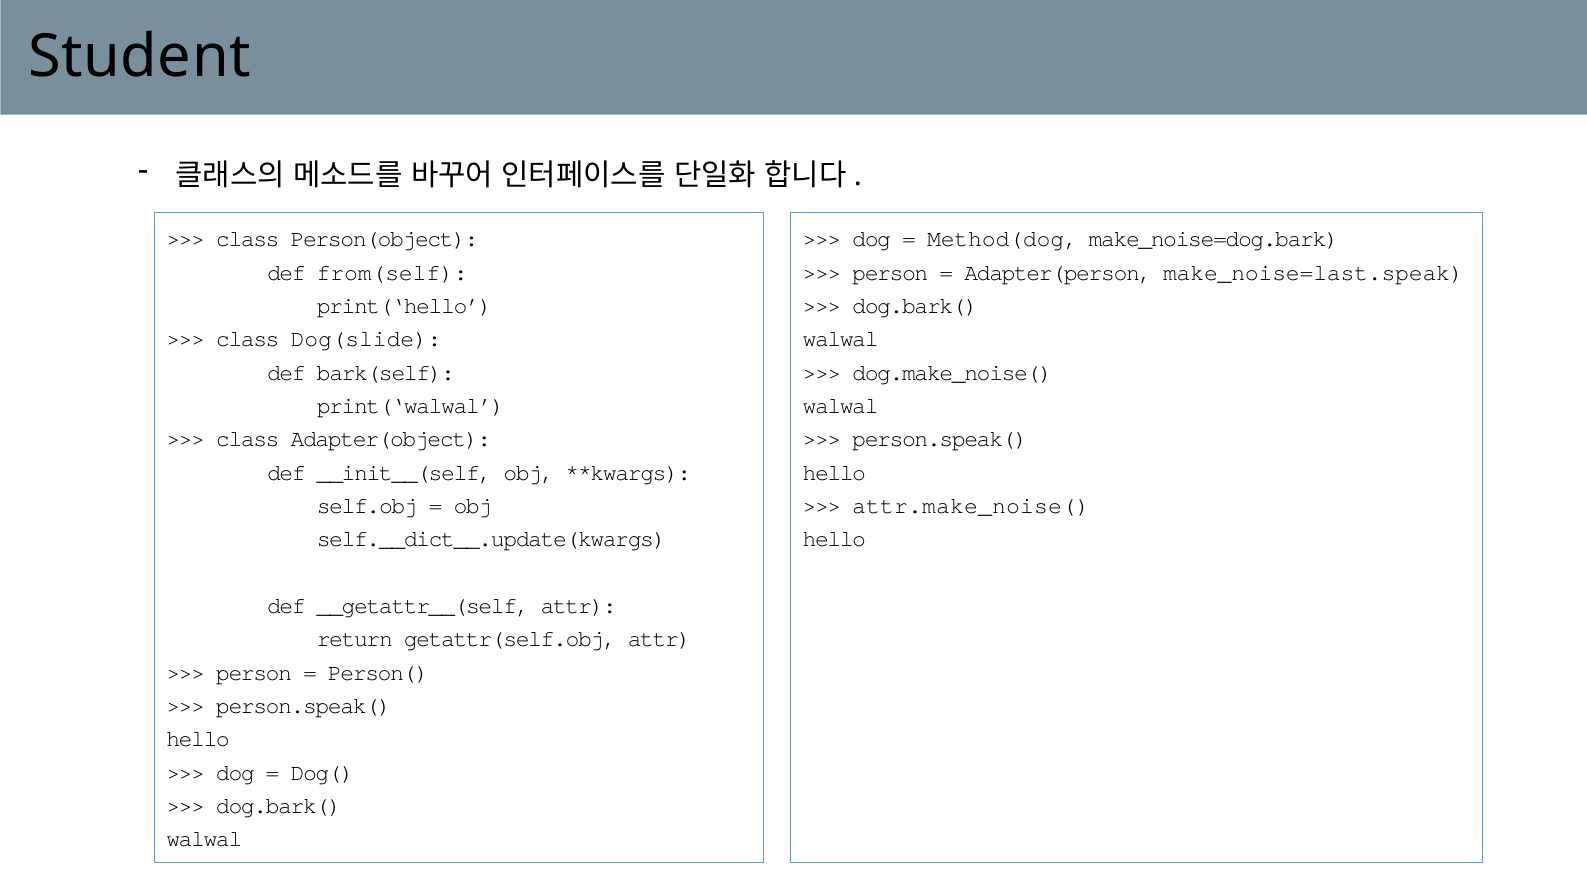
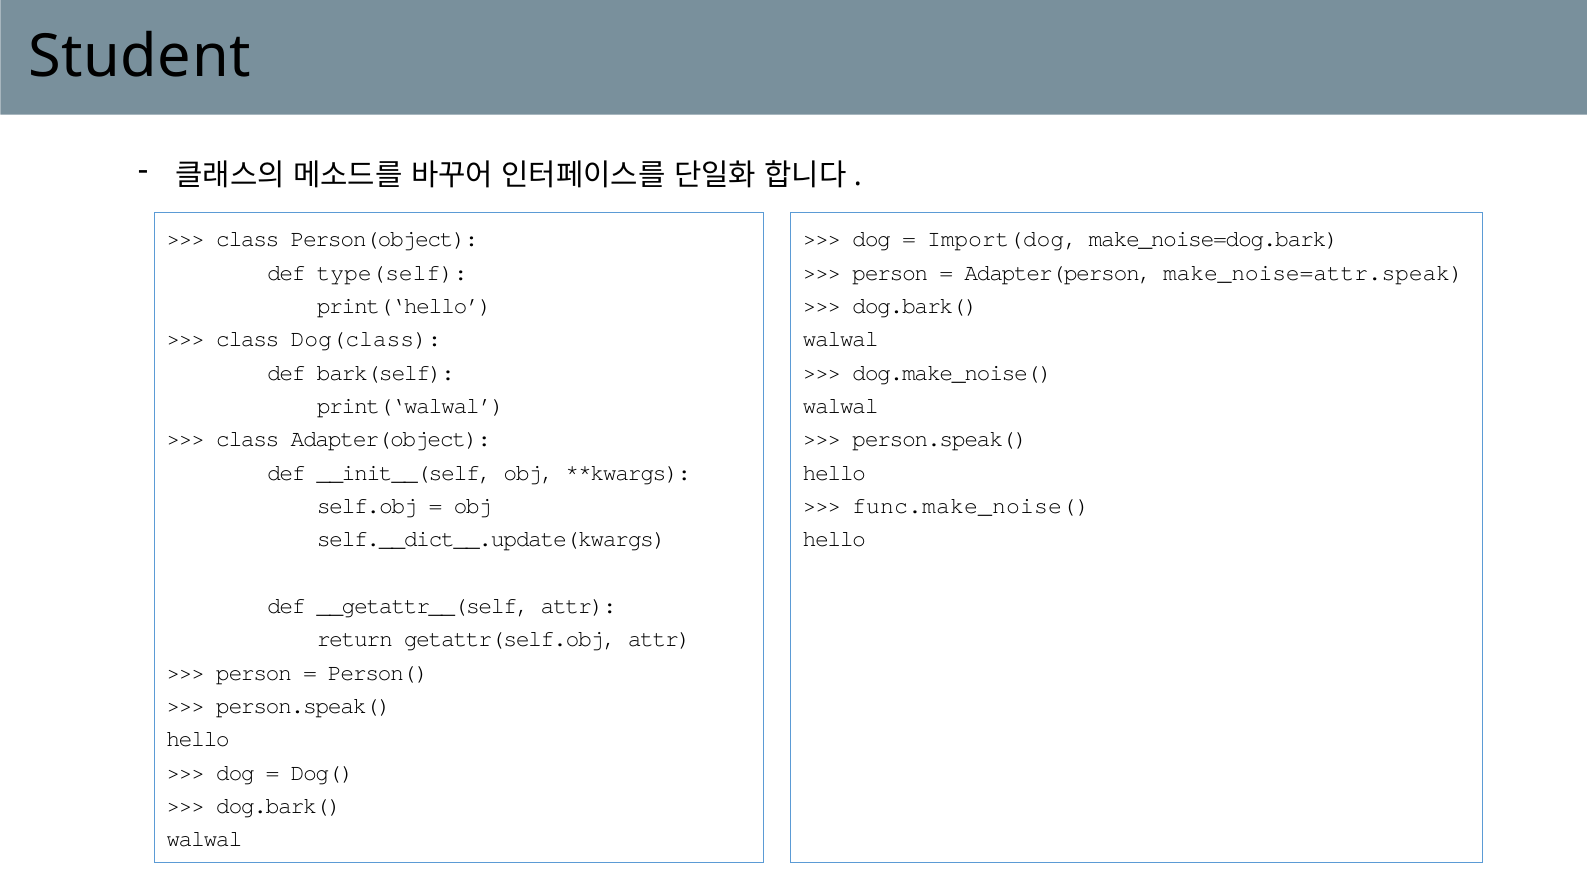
Method(dog: Method(dog -> Import(dog
from(self: from(self -> type(self
make_noise=last.speak: make_noise=last.speak -> make_noise=attr.speak
Dog(slide: Dog(slide -> Dog(class
attr.make_noise(: attr.make_noise( -> func.make_noise(
